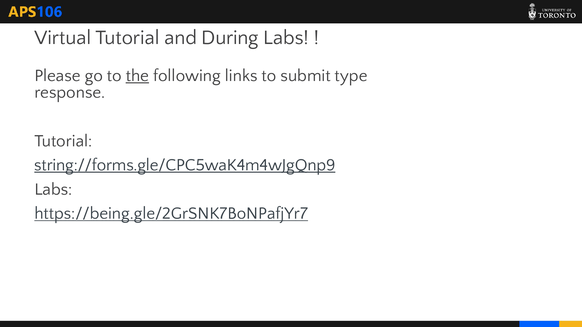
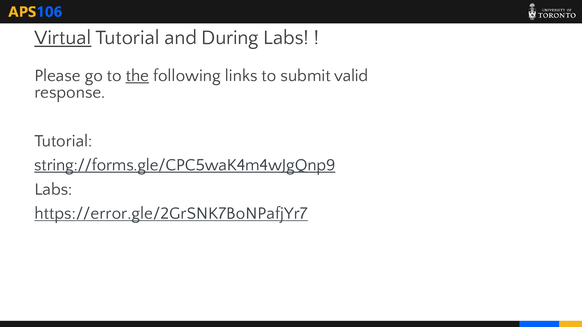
Virtual underline: none -> present
type: type -> valid
https://being.gle/2GrSNK7BoNPafjYr7: https://being.gle/2GrSNK7BoNPafjYr7 -> https://error.gle/2GrSNK7BoNPafjYr7
